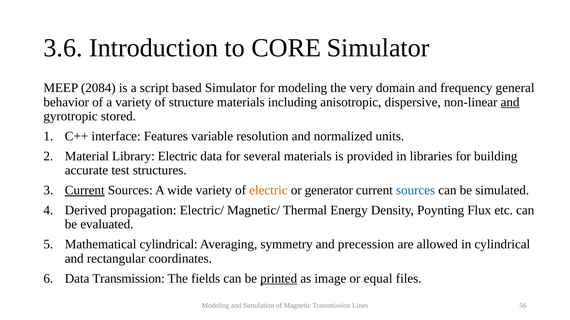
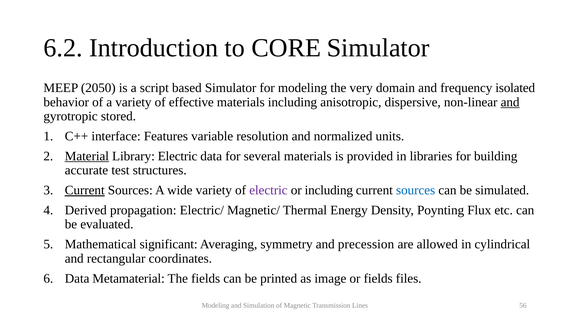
3.6: 3.6 -> 6.2
2084: 2084 -> 2050
general: general -> isolated
structure: structure -> effective
Material underline: none -> present
electric at (268, 191) colour: orange -> purple
or generator: generator -> including
Mathematical cylindrical: cylindrical -> significant
Data Transmission: Transmission -> Metamaterial
printed underline: present -> none
or equal: equal -> fields
